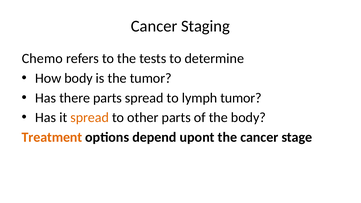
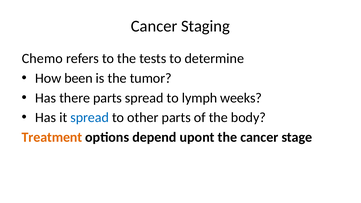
How body: body -> been
lymph tumor: tumor -> weeks
spread at (90, 118) colour: orange -> blue
